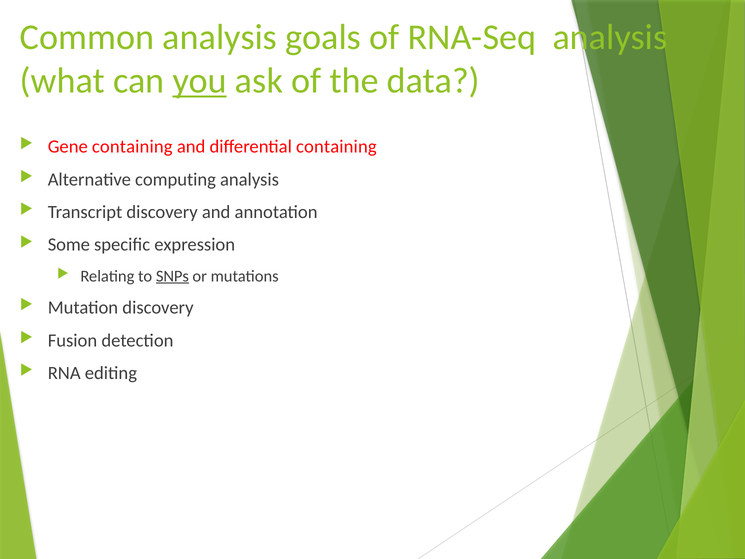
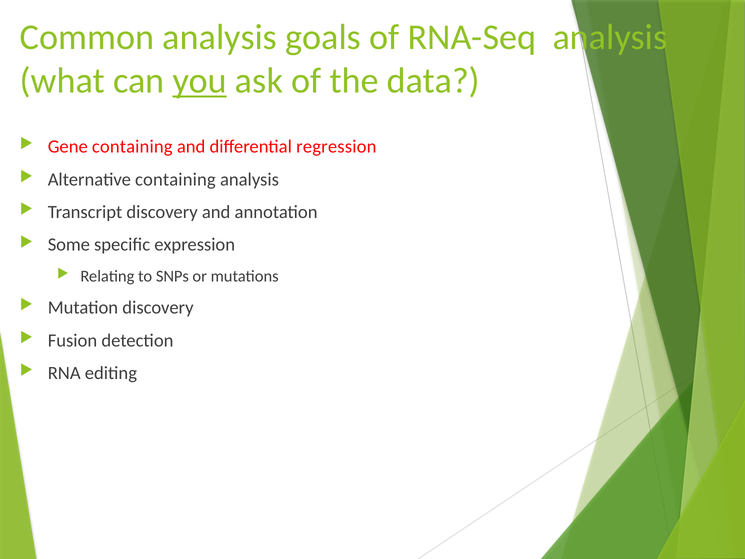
differential containing: containing -> regression
Alternative computing: computing -> containing
SNPs underline: present -> none
